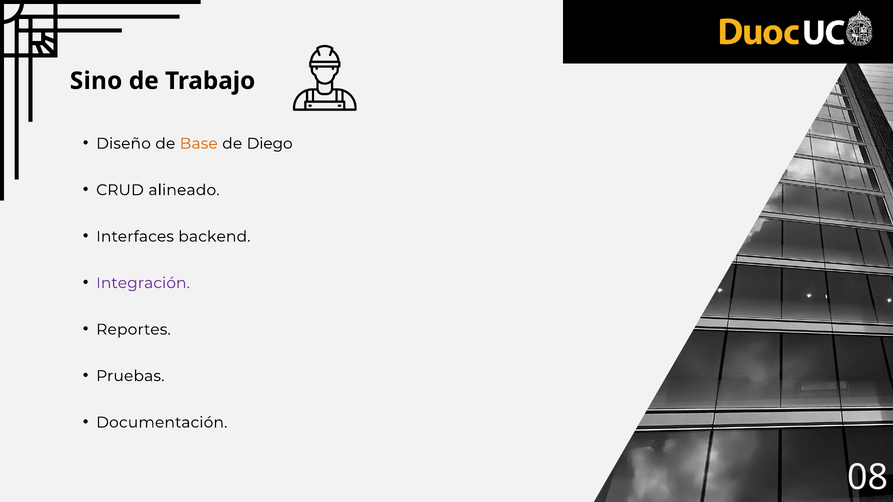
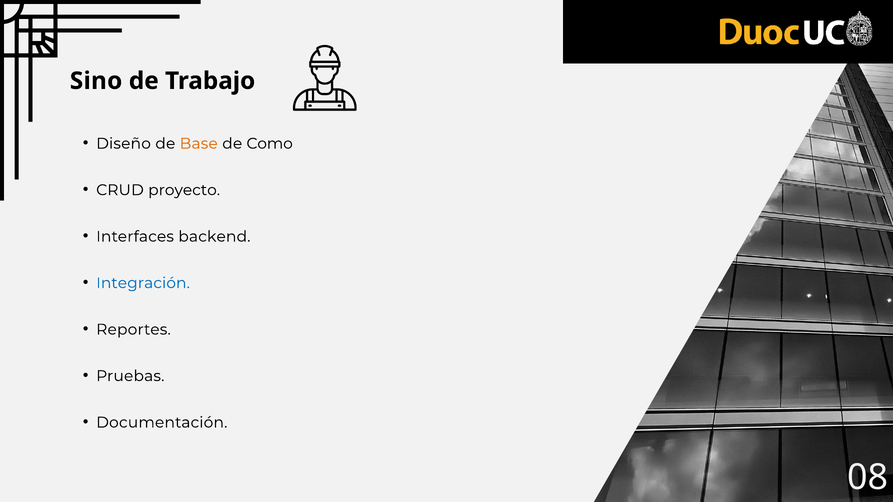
Diego: Diego -> Como
alineado: alineado -> proyecto
Integración colour: purple -> blue
